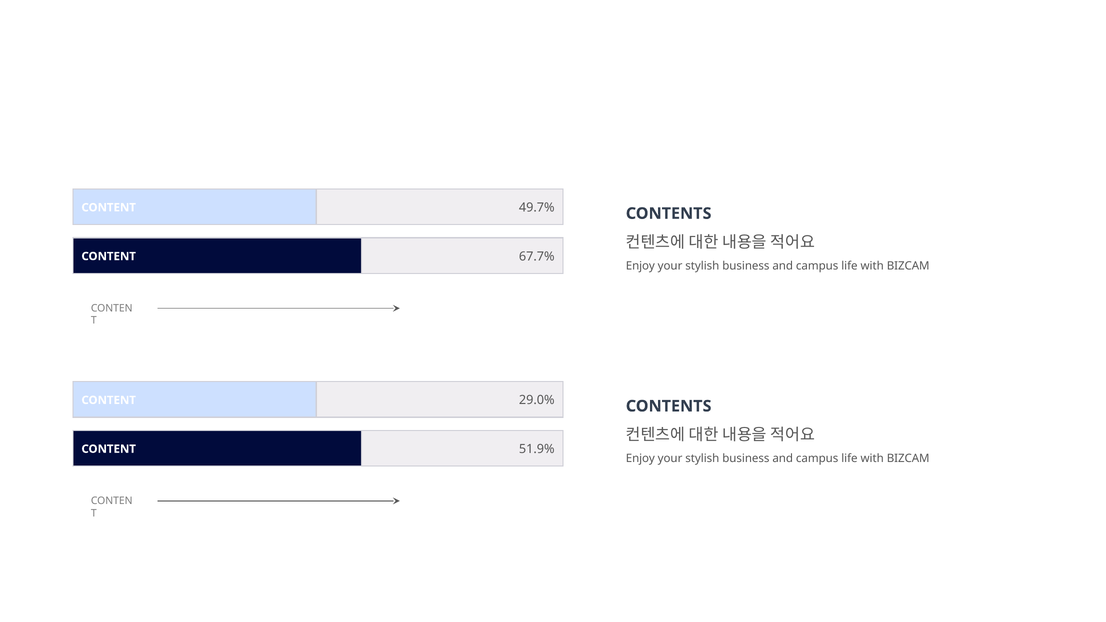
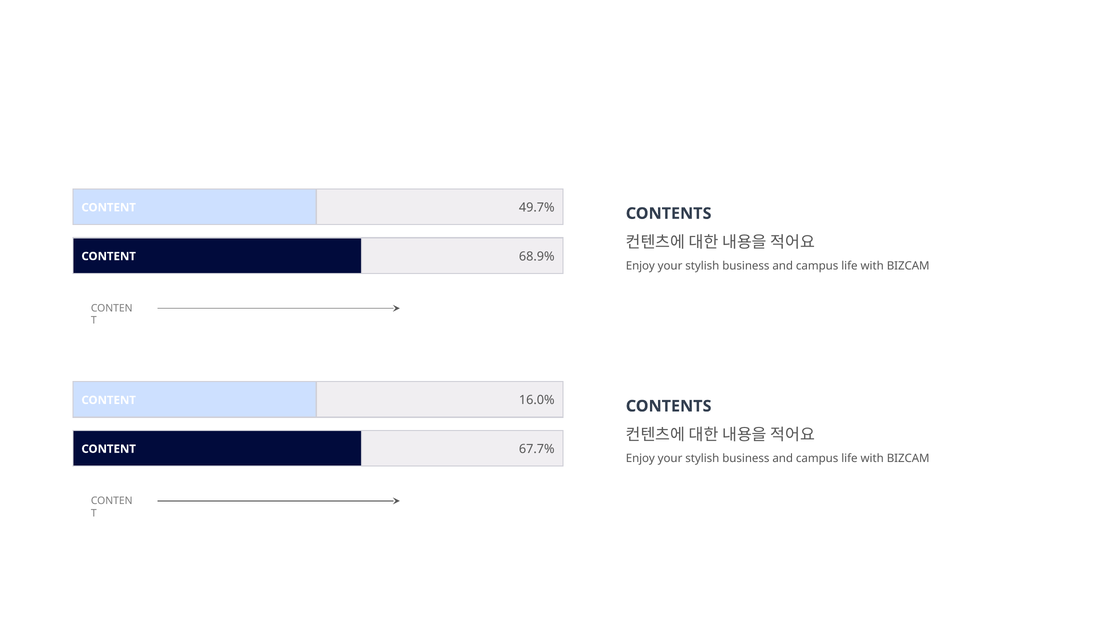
67.7%: 67.7% -> 68.9%
29.0%: 29.0% -> 16.0%
51.9%: 51.9% -> 67.7%
